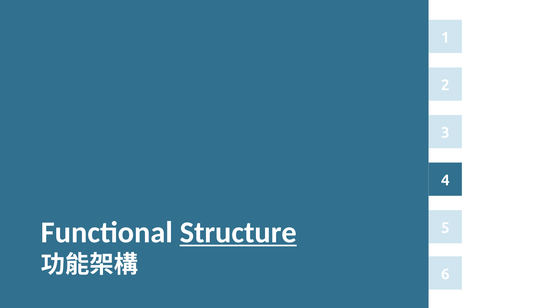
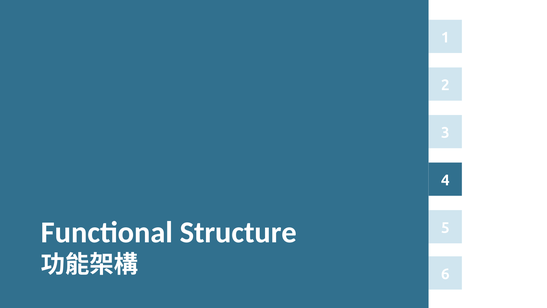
Structure underline: present -> none
